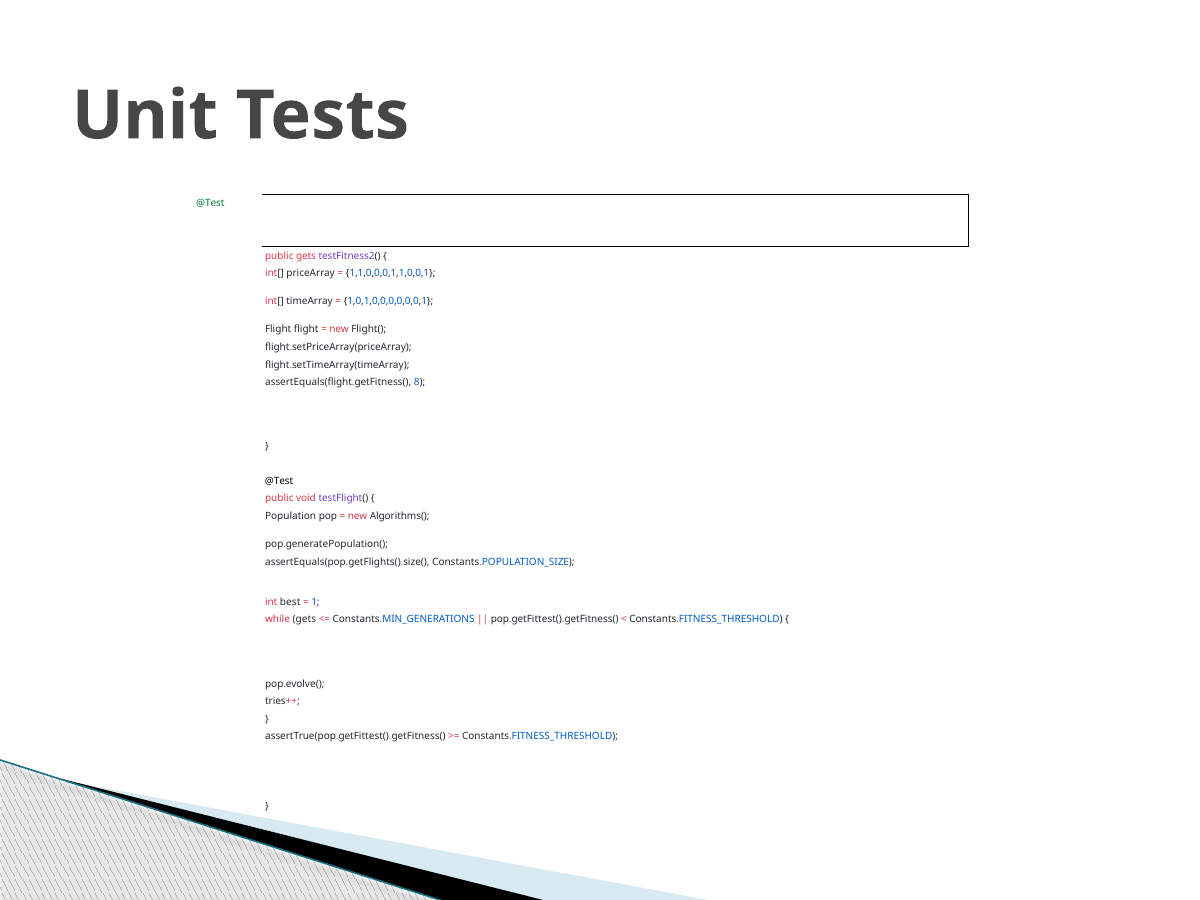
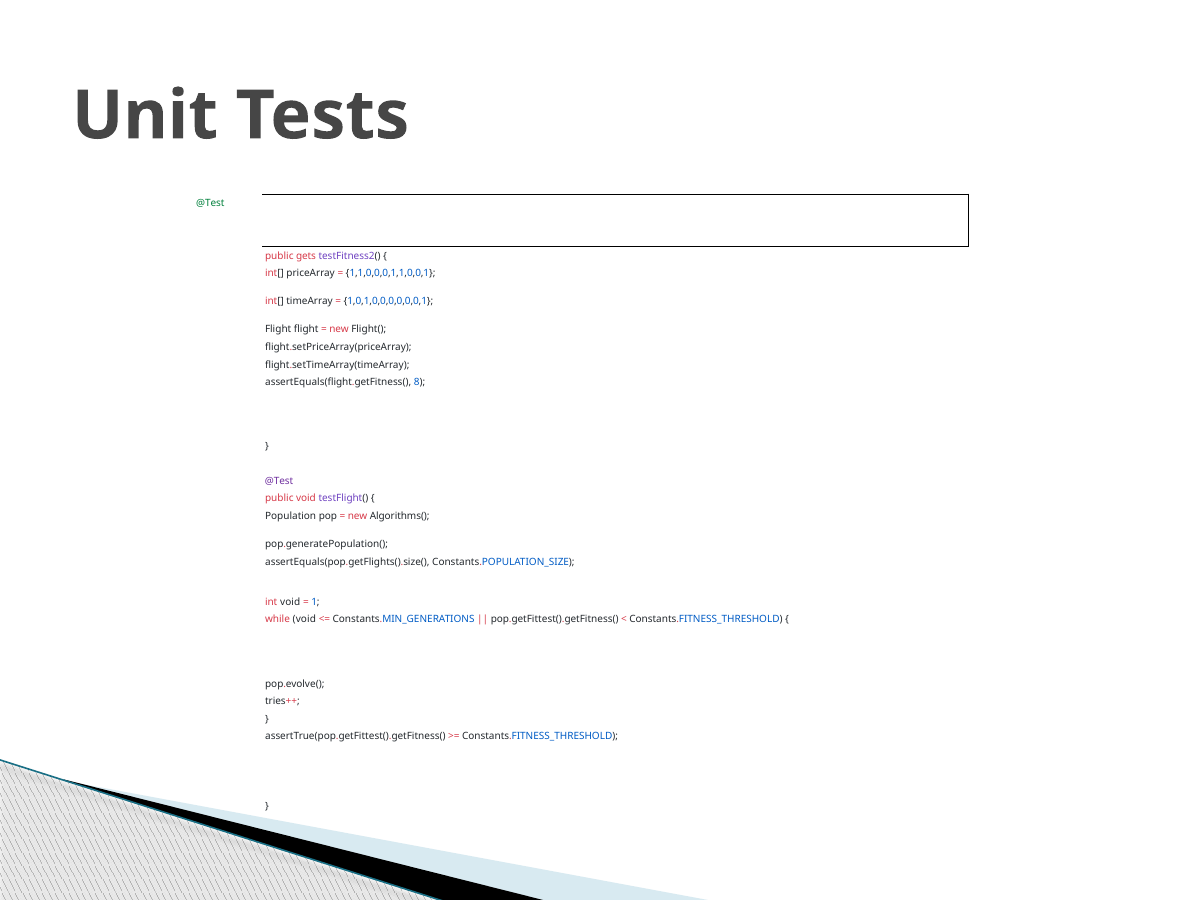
@Test at (279, 481) colour: black -> purple
int best: best -> void
while gets: gets -> void
